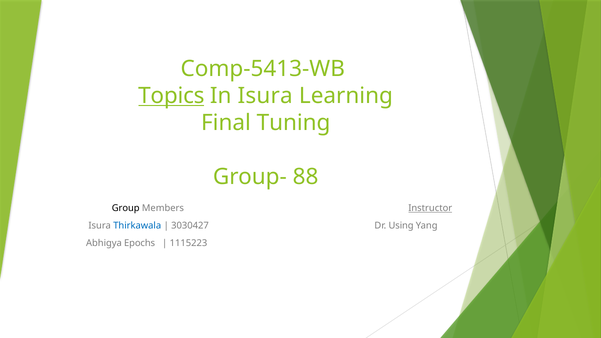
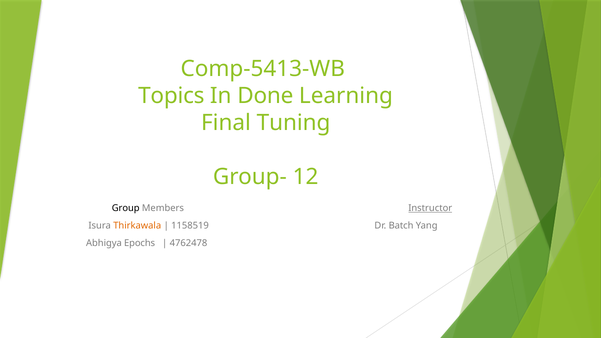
Topics underline: present -> none
In Isura: Isura -> Done
88: 88 -> 12
Thirkawala colour: blue -> orange
3030427: 3030427 -> 1158519
Using: Using -> Batch
1115223: 1115223 -> 4762478
